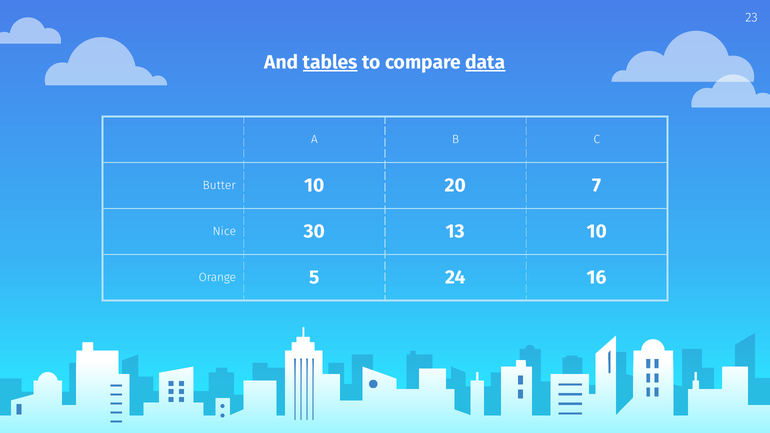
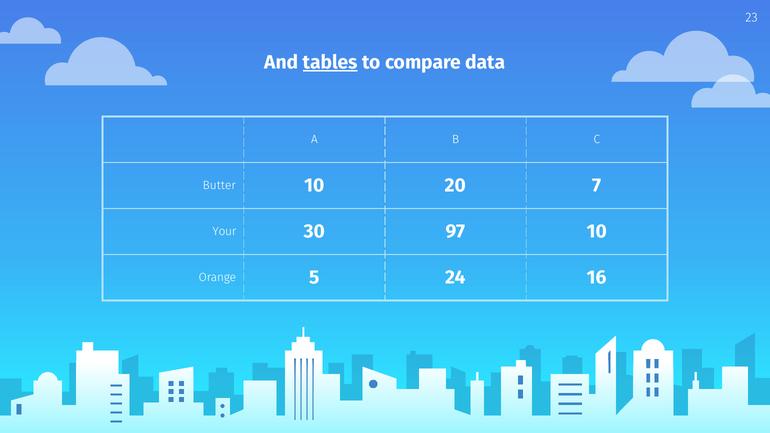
data underline: present -> none
Nice: Nice -> Your
13: 13 -> 97
